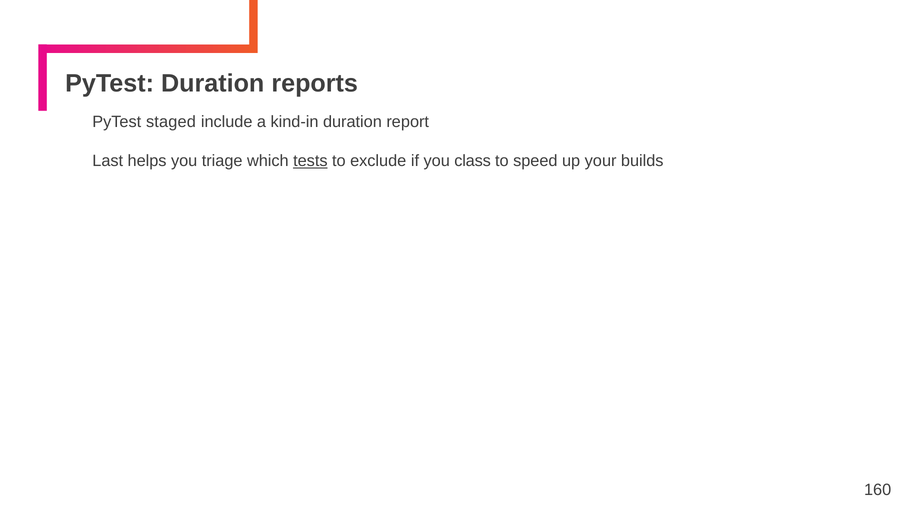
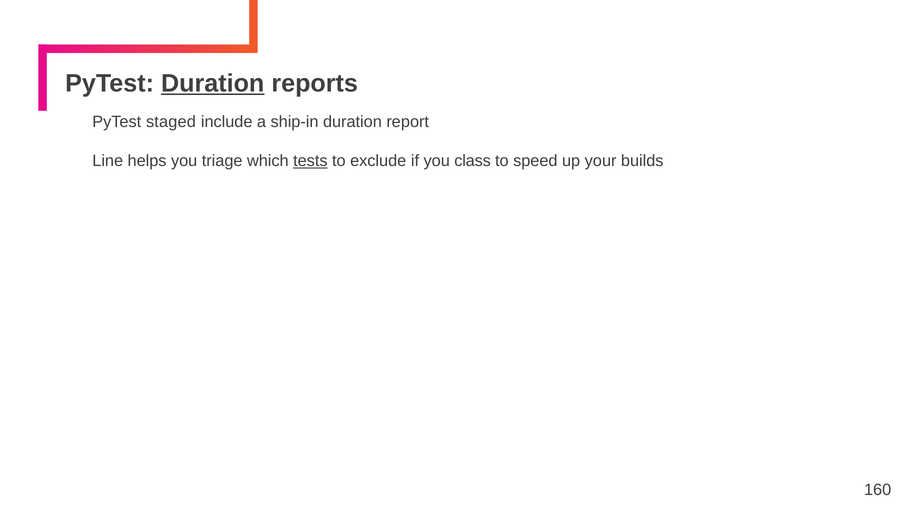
Duration at (213, 83) underline: none -> present
kind-in: kind-in -> ship-in
Last: Last -> Line
